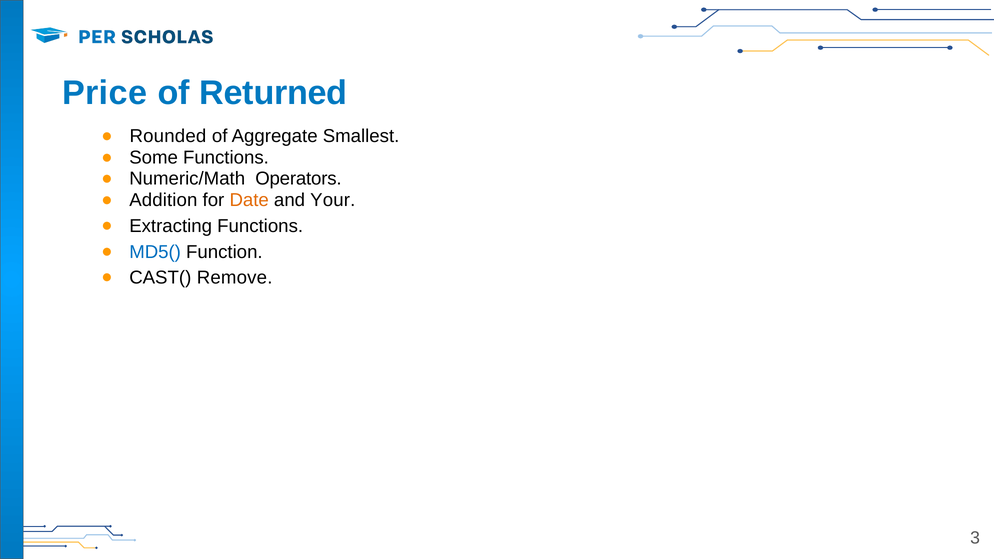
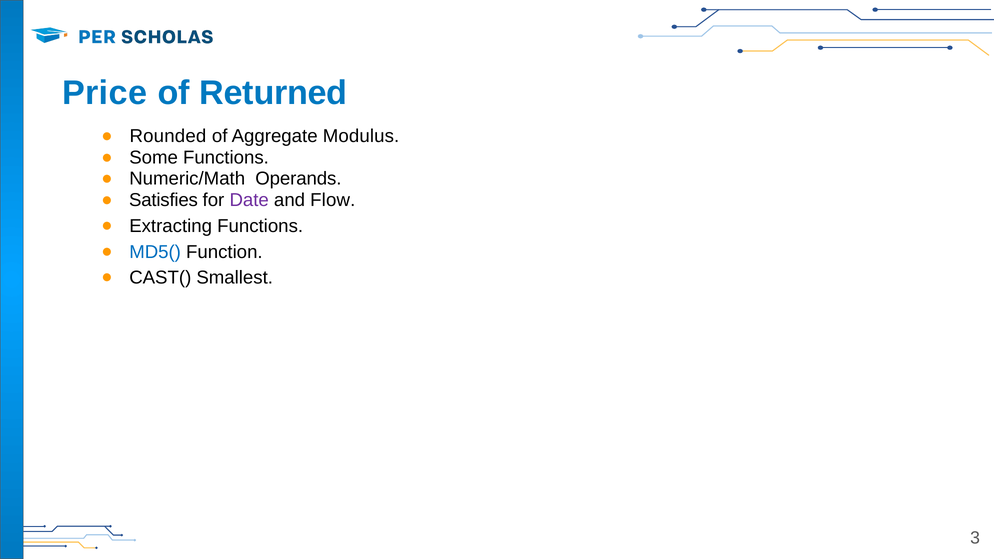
Smallest: Smallest -> Modulus
Operators: Operators -> Operands
Addition: Addition -> Satisfies
Date colour: orange -> purple
Your: Your -> Flow
Remove: Remove -> Smallest
